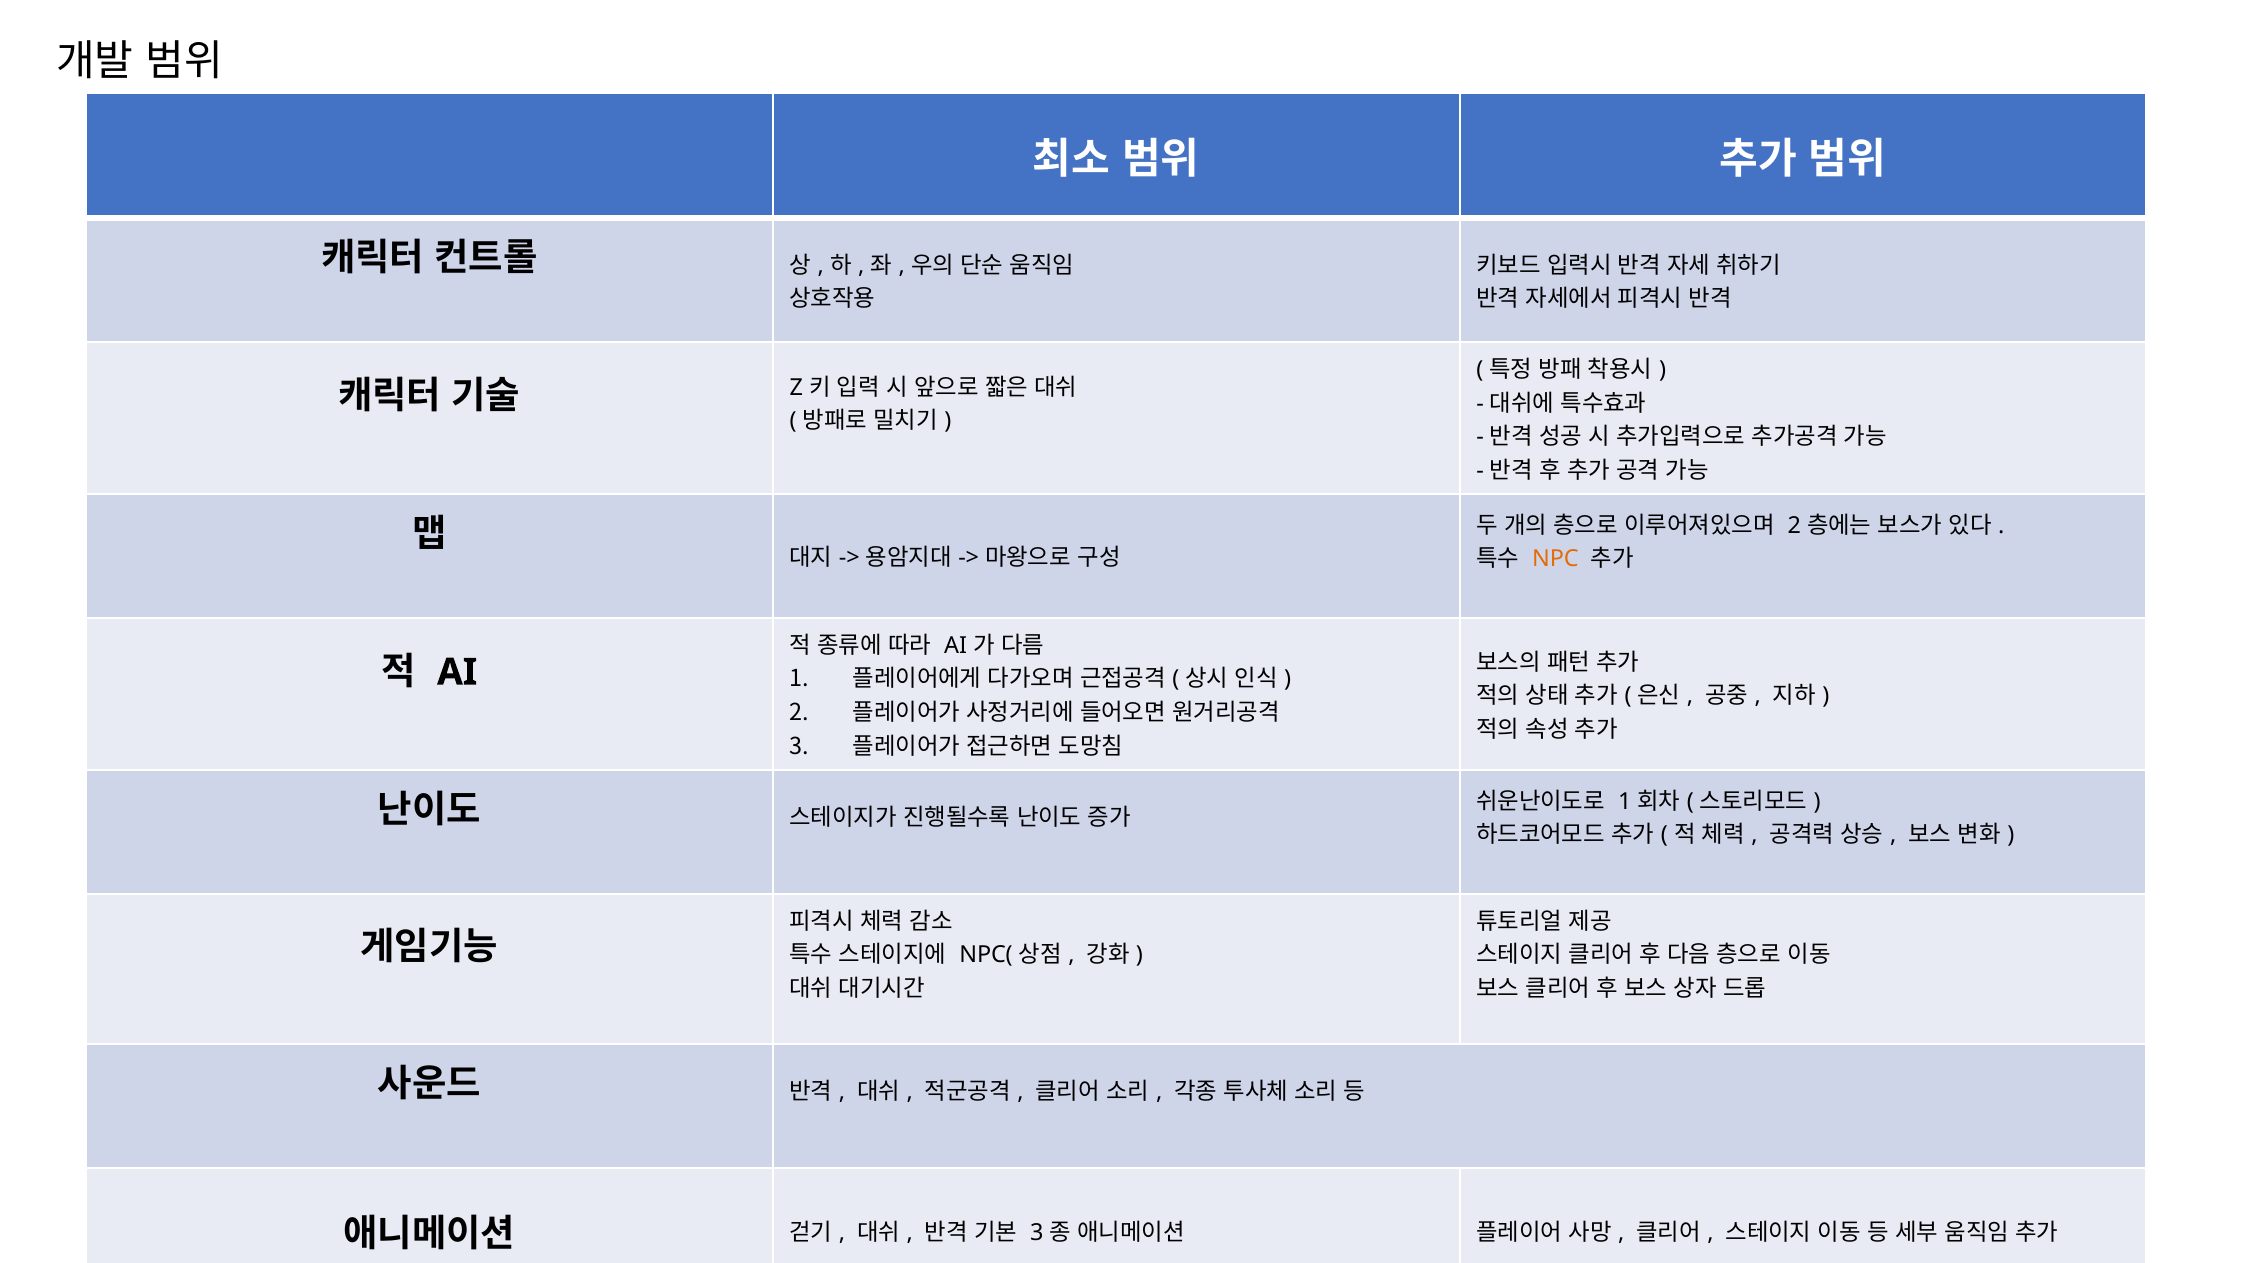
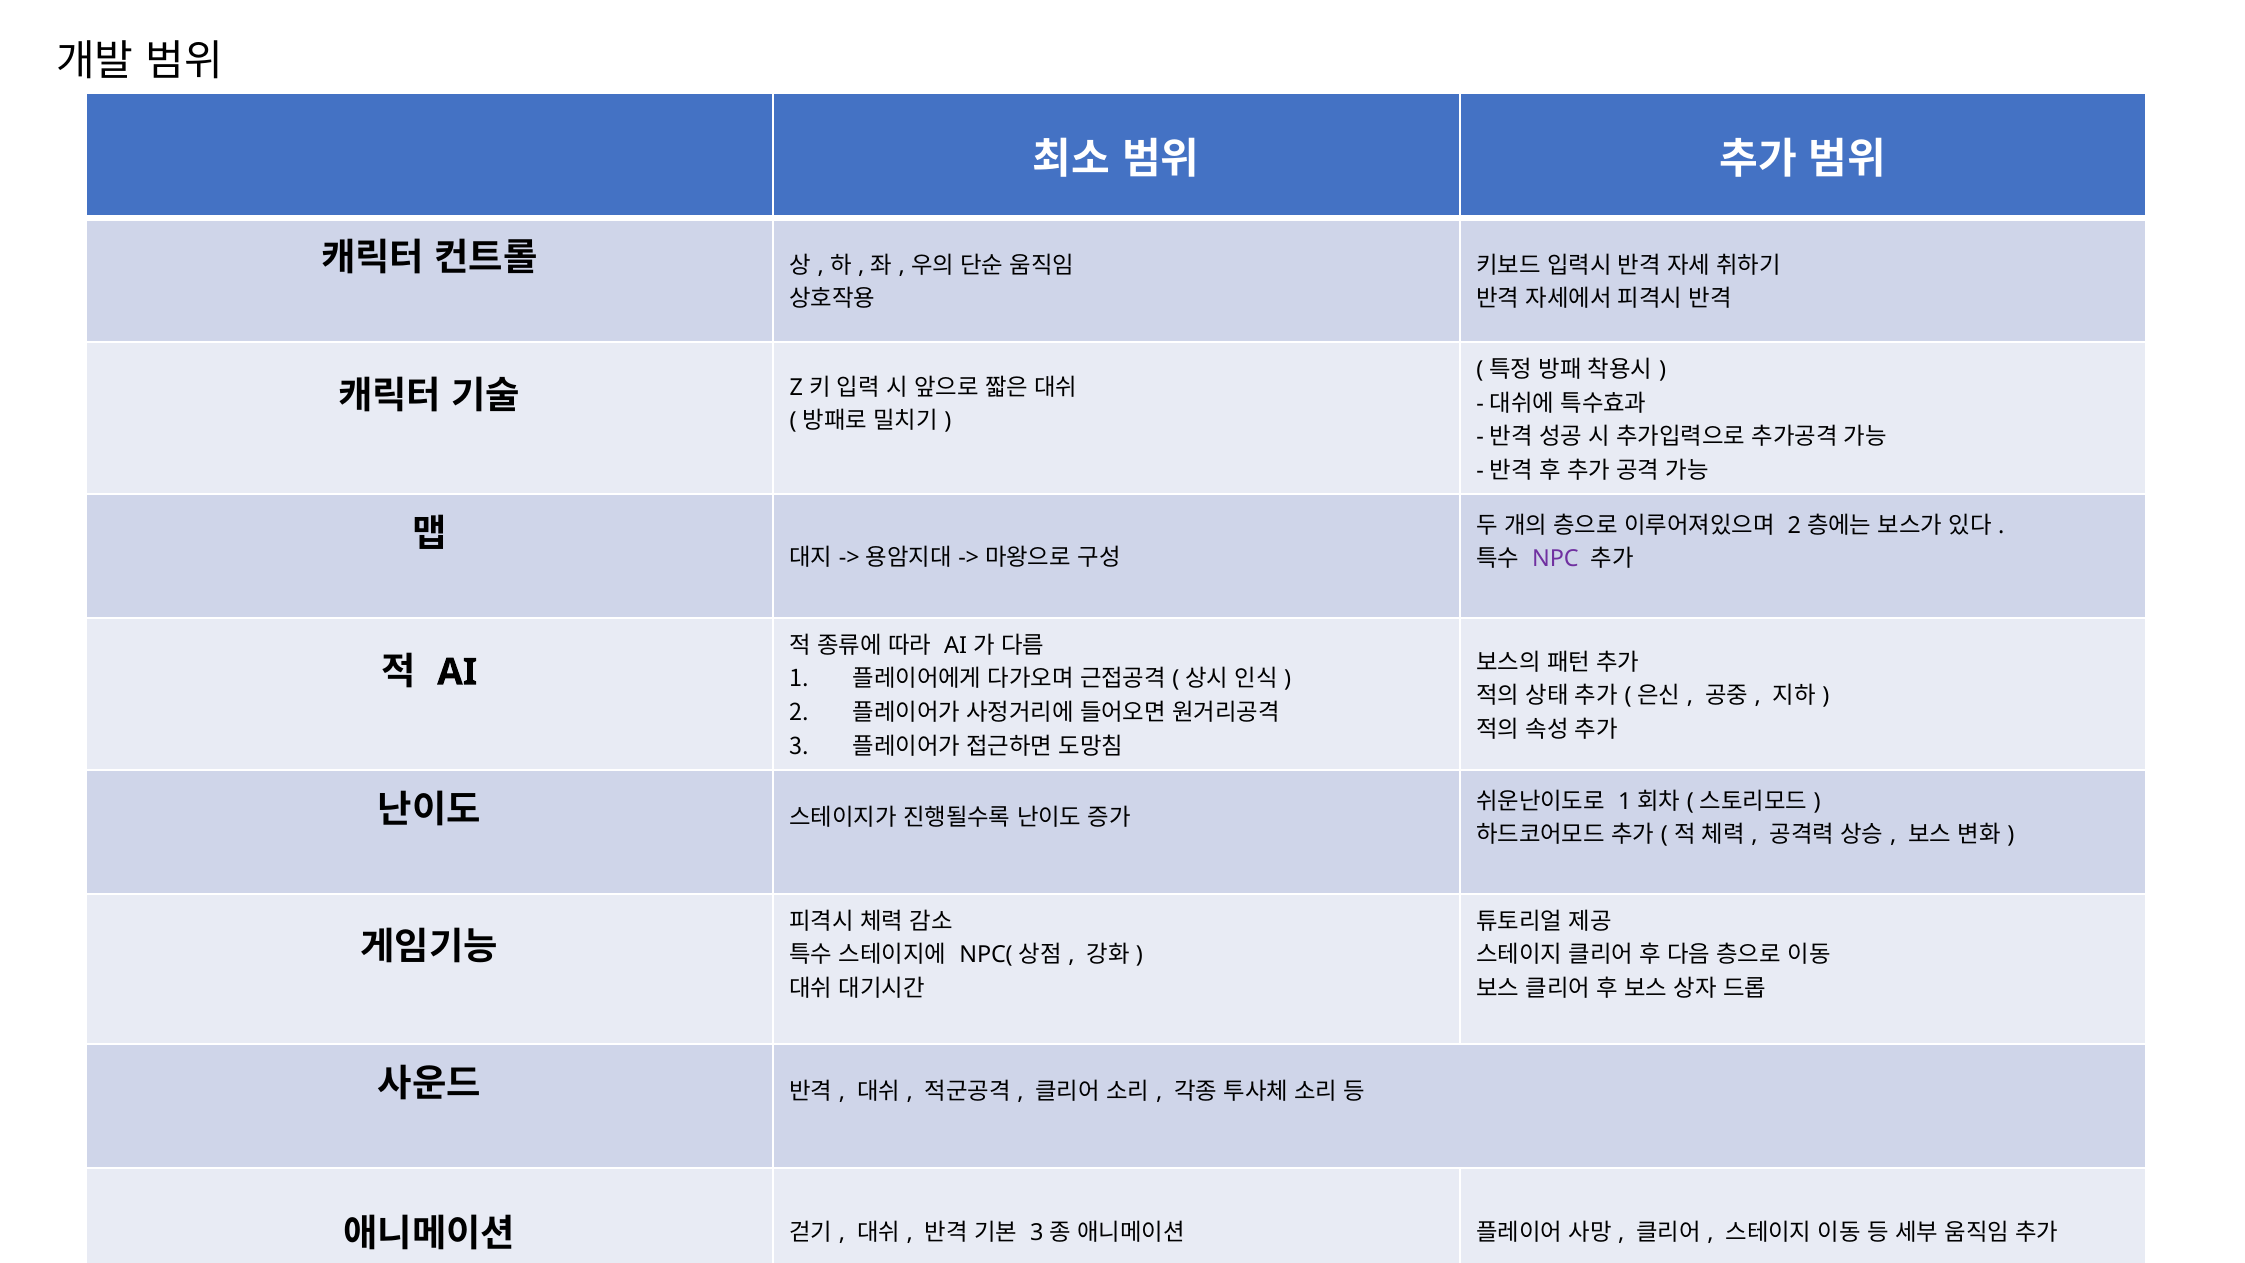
NPC colour: orange -> purple
